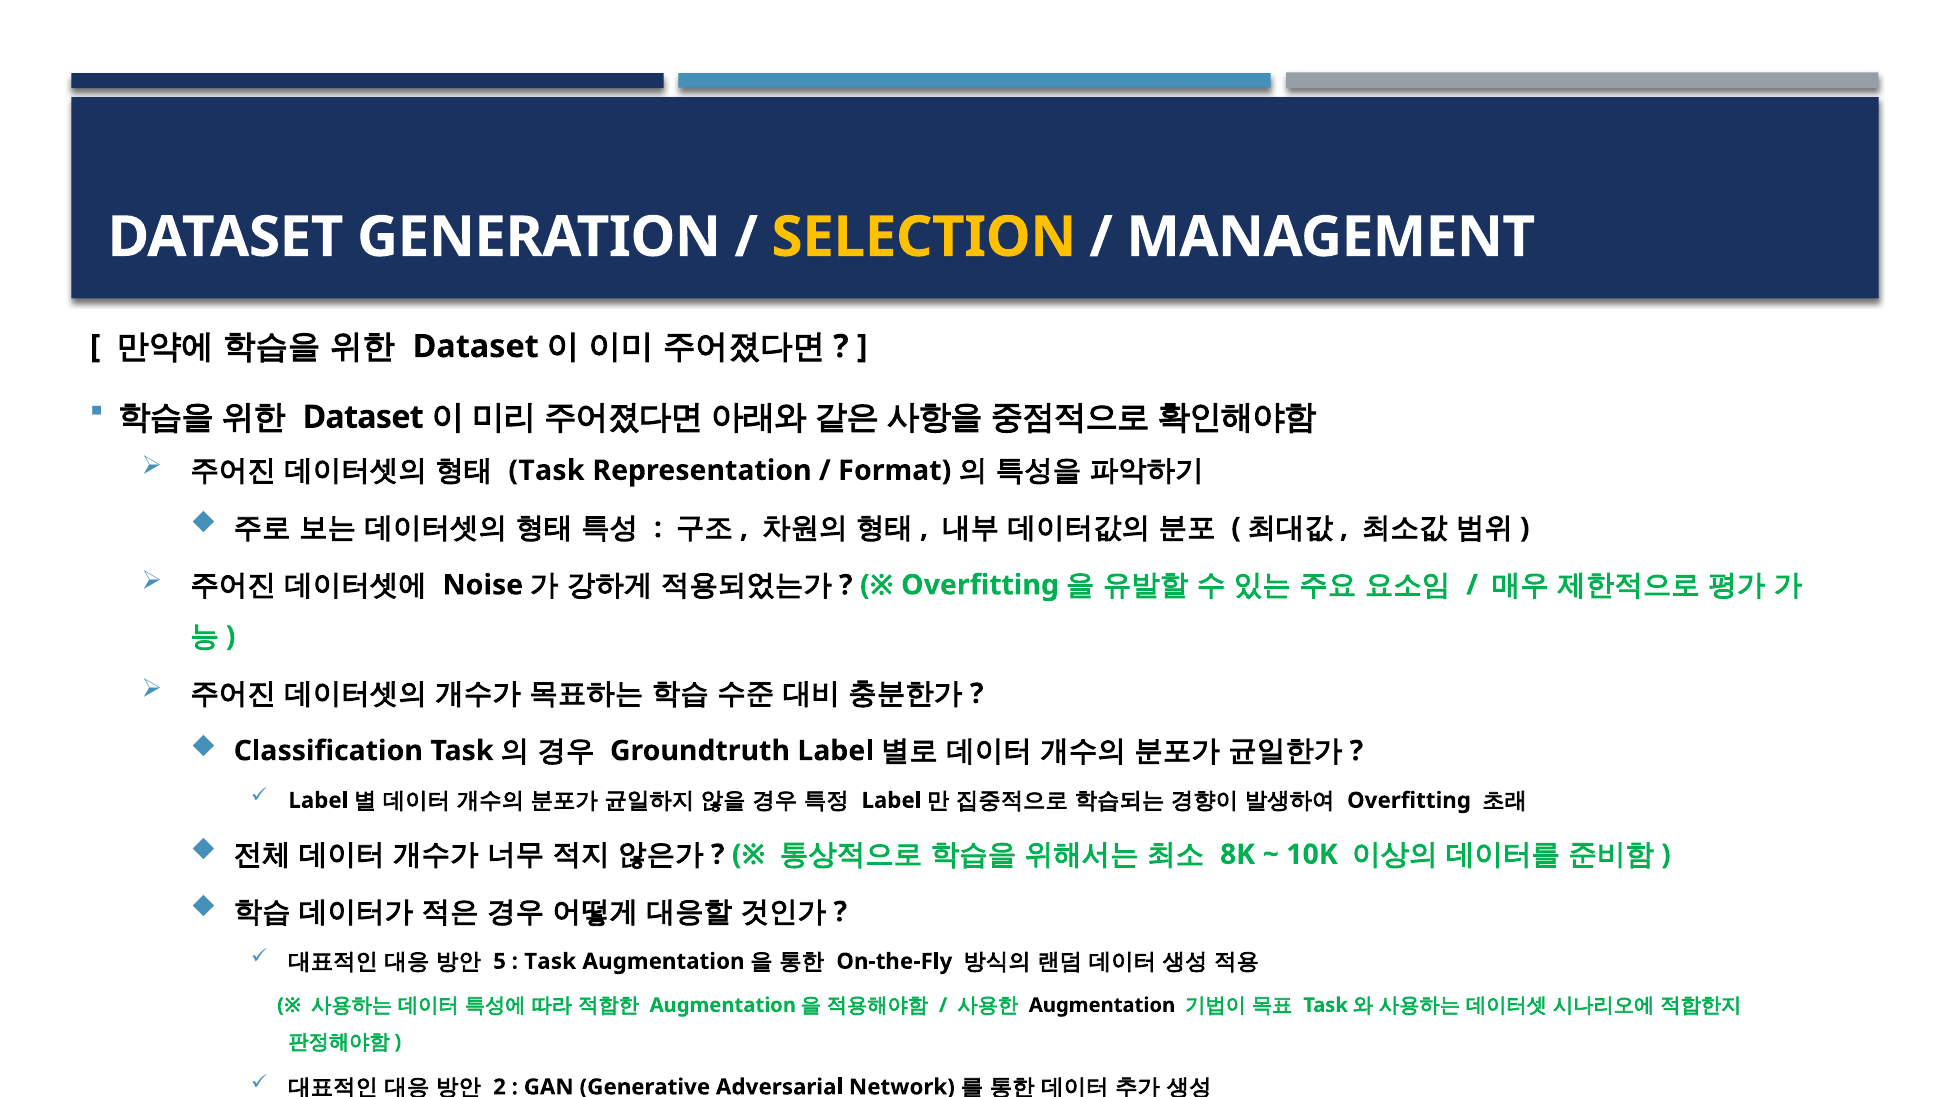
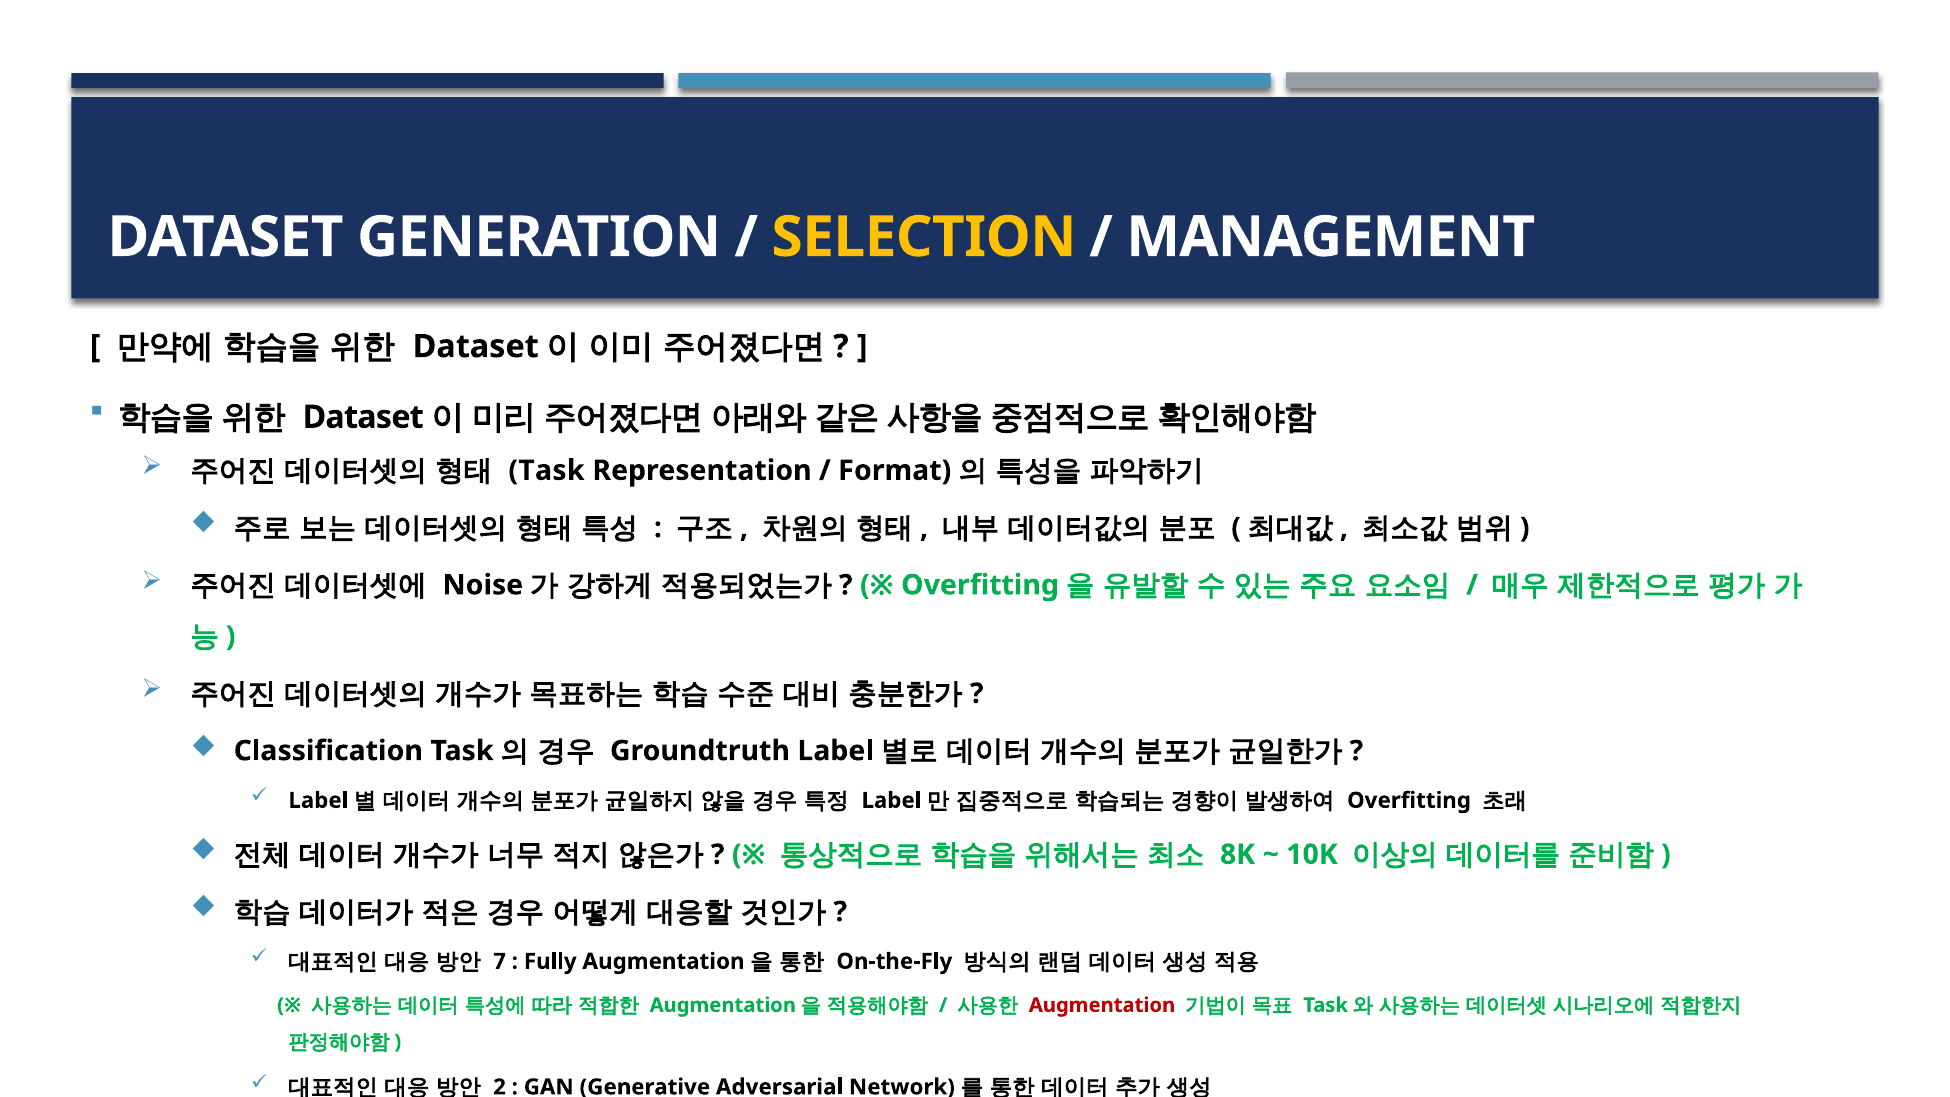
5: 5 -> 7
Task at (550, 961): Task -> Fully
Augmentation at (1102, 1005) colour: black -> red
